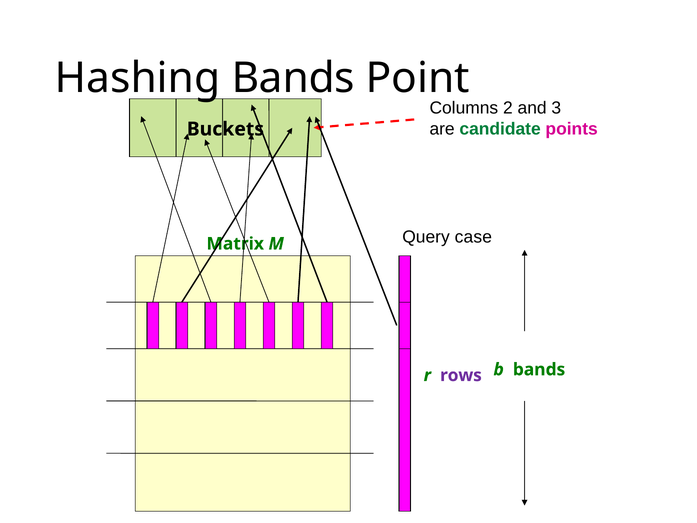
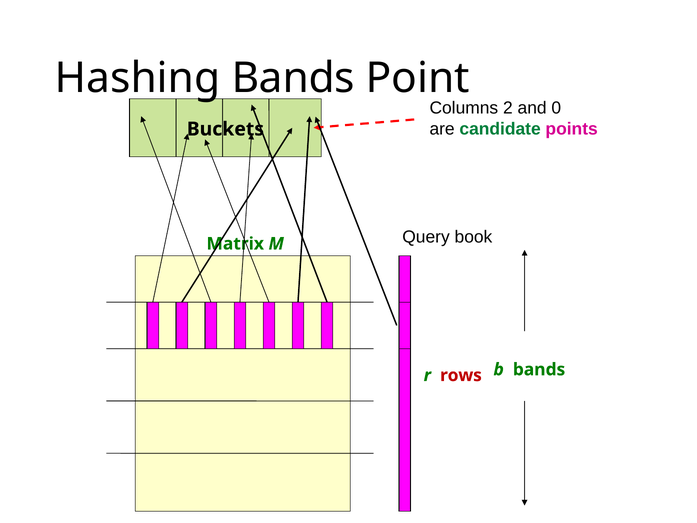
3: 3 -> 0
case: case -> book
rows colour: purple -> red
